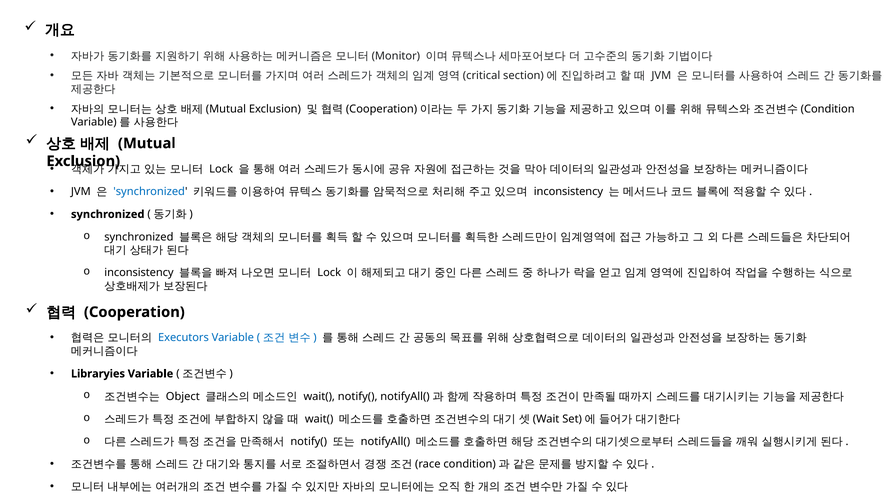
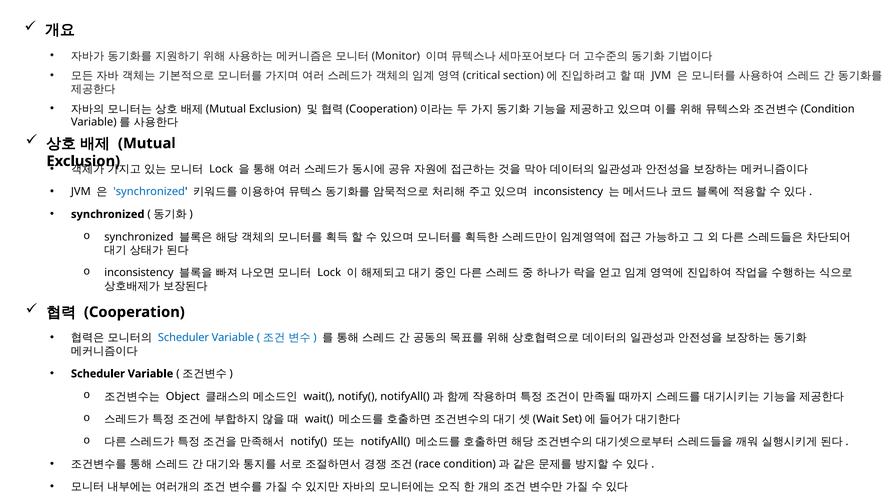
Executors at (183, 338): Executors -> Scheduler
Libraryies at (98, 374): Libraryies -> Scheduler
